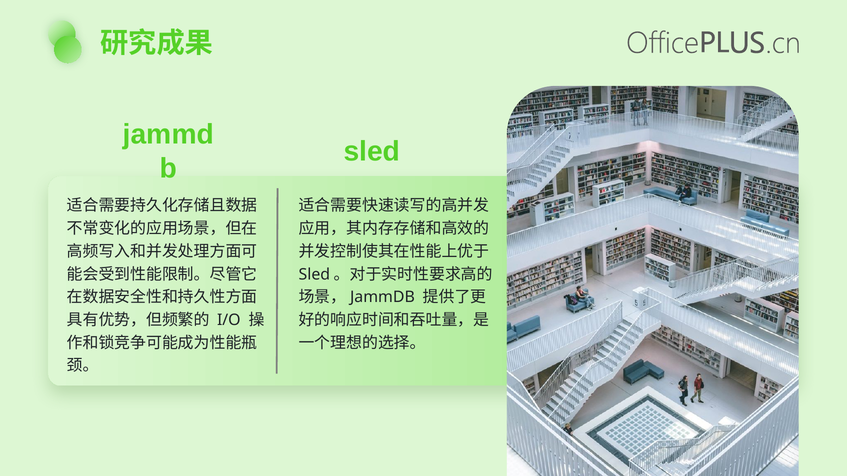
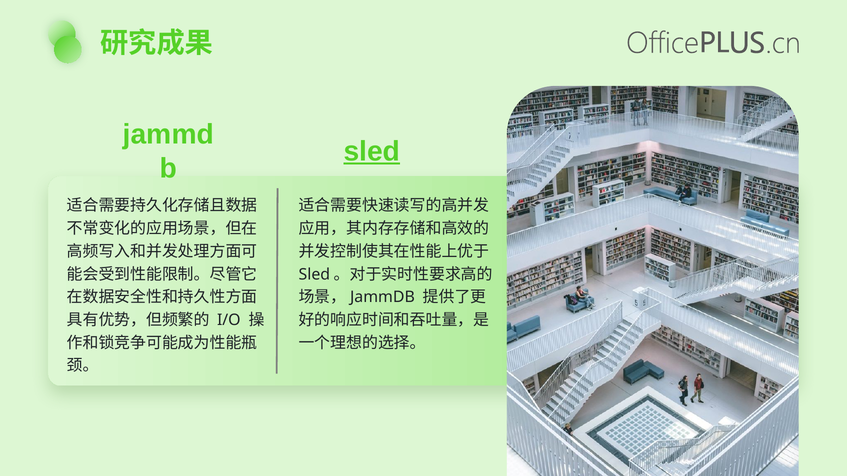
sled underline: none -> present
